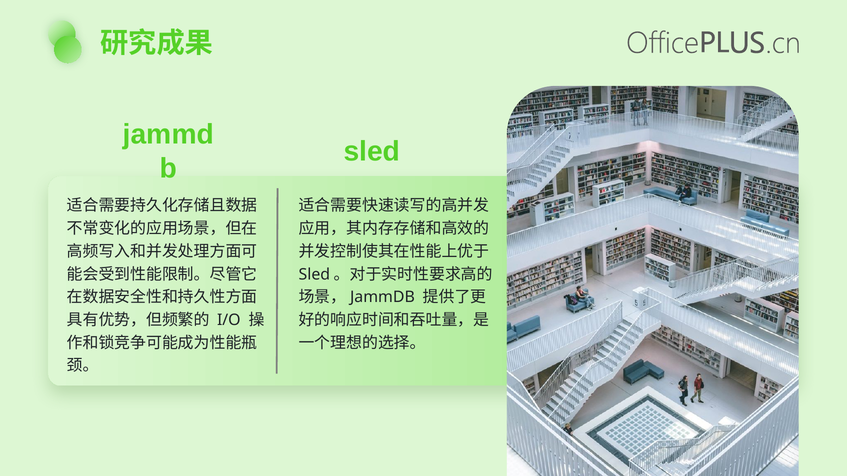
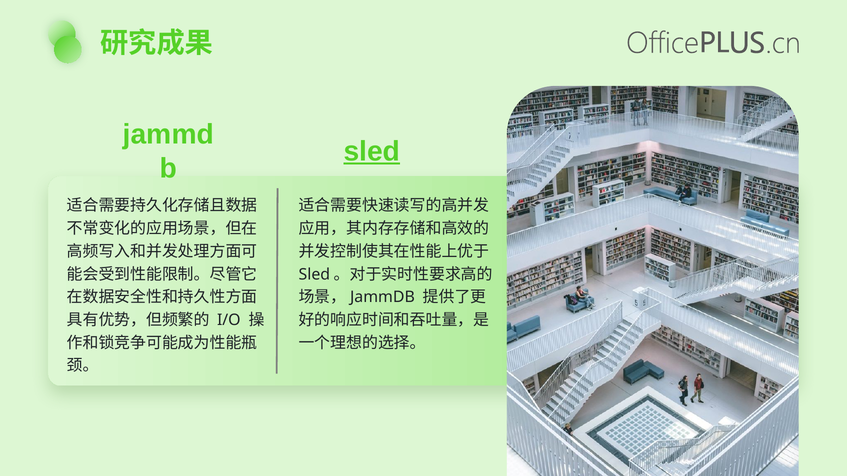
sled underline: none -> present
